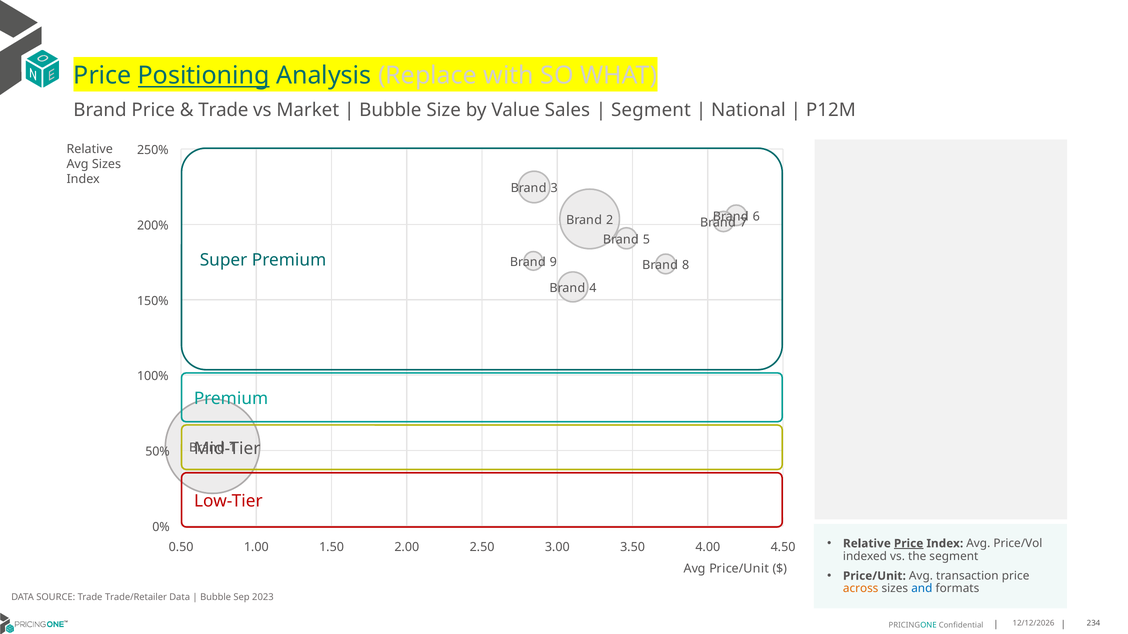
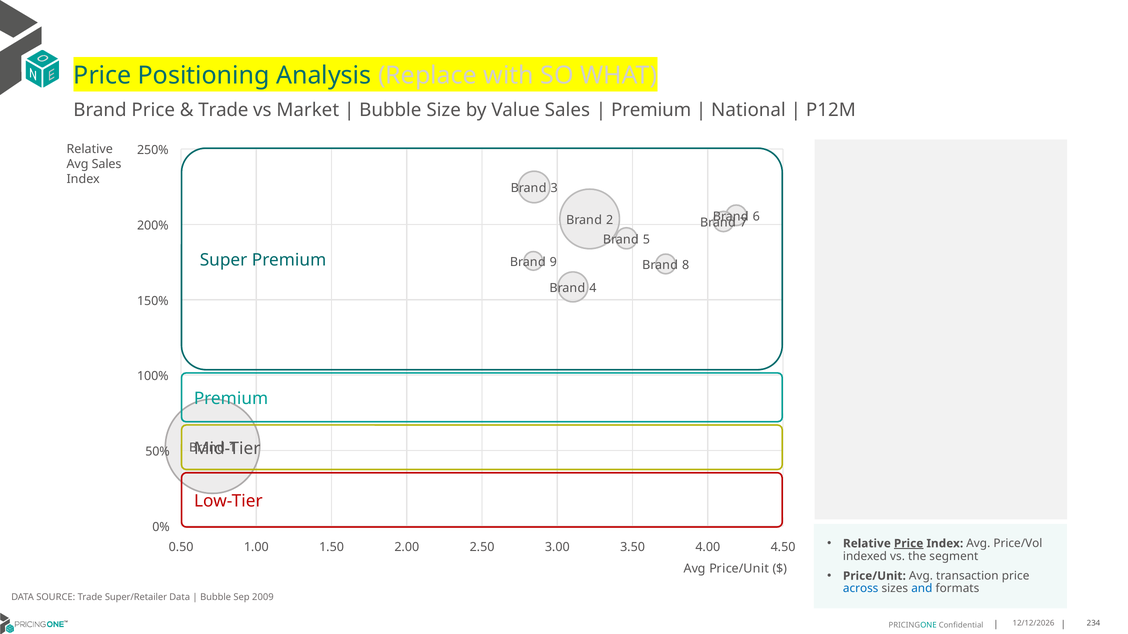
Positioning underline: present -> none
Segment at (651, 110): Segment -> Premium
Avg Sizes: Sizes -> Sales
across colour: orange -> blue
Trade/Retailer: Trade/Retailer -> Super/Retailer
2023: 2023 -> 2009
